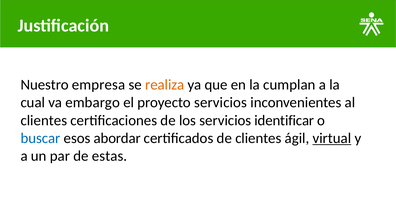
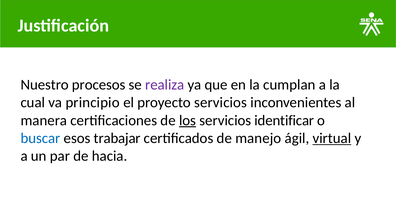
empresa: empresa -> procesos
realiza colour: orange -> purple
embargo: embargo -> principio
clientes at (44, 120): clientes -> manera
los underline: none -> present
abordar: abordar -> trabajar
de clientes: clientes -> manejo
estas: estas -> hacia
